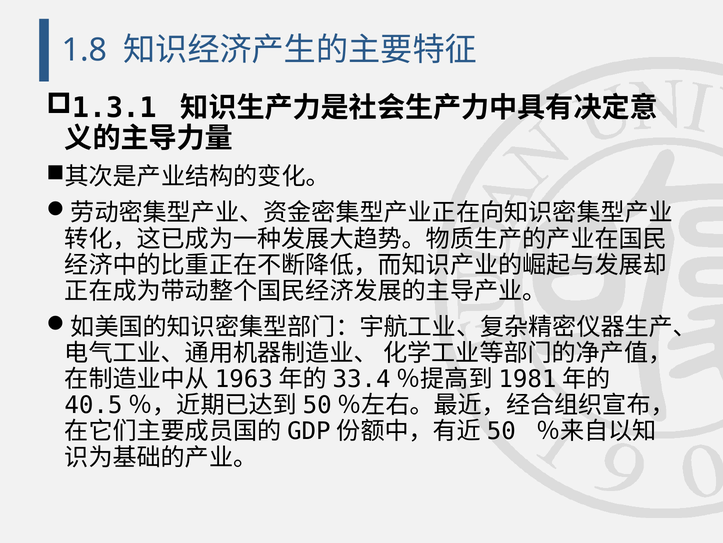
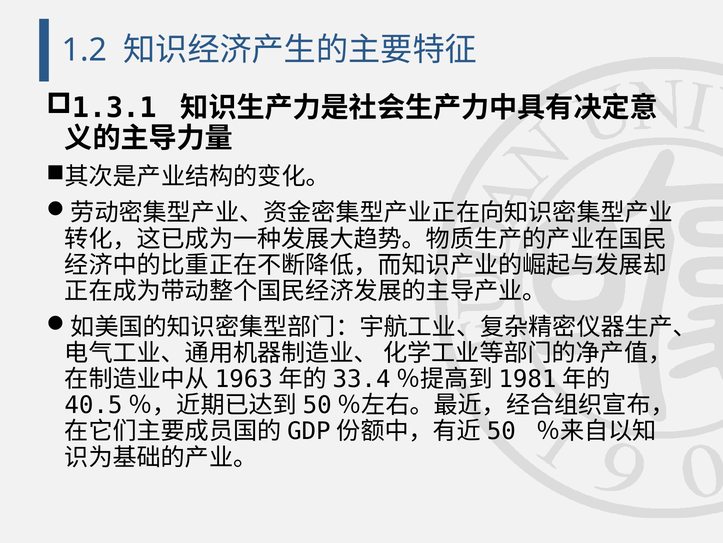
1.8: 1.8 -> 1.2
